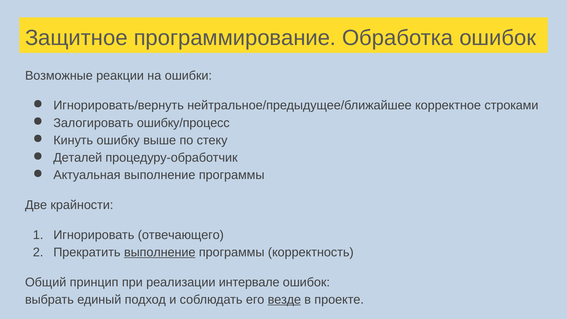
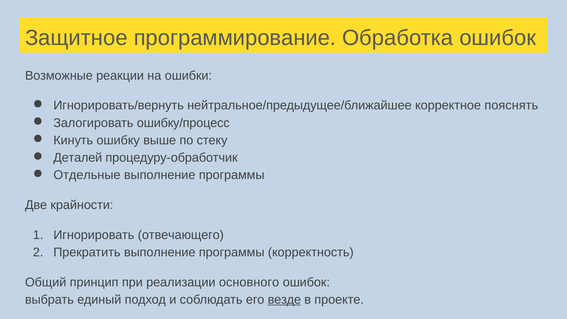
строками: строками -> пояснять
Актуальная: Актуальная -> Отдельные
выполнение at (160, 252) underline: present -> none
интервале: интервале -> основного
